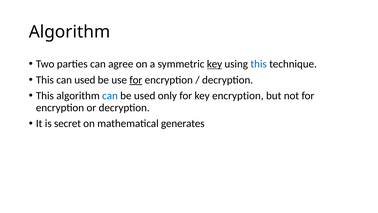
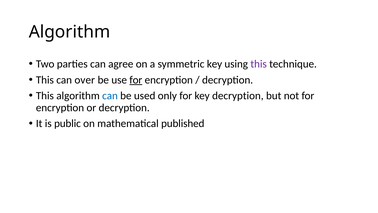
key at (215, 64) underline: present -> none
this at (259, 64) colour: blue -> purple
can used: used -> over
key encryption: encryption -> decryption
secret: secret -> public
generates: generates -> published
